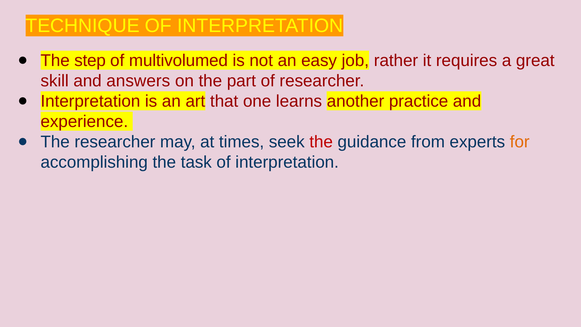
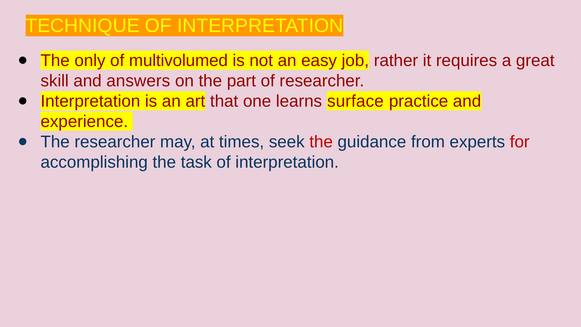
step: step -> only
another: another -> surface
for colour: orange -> red
